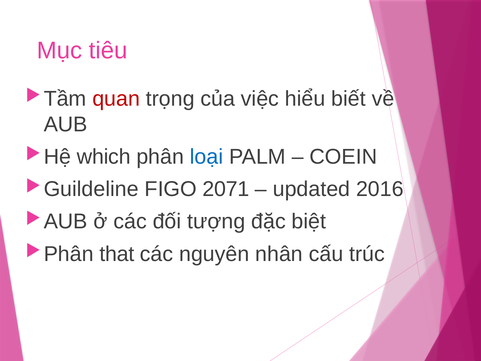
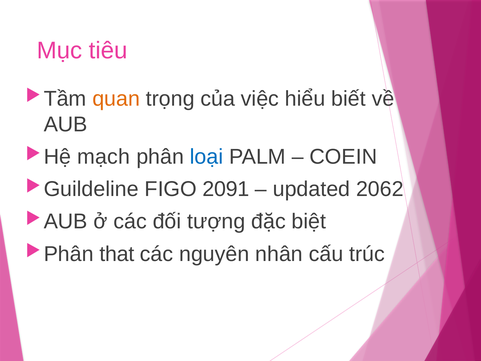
quan colour: red -> orange
which: which -> mạch
2071: 2071 -> 2091
2016: 2016 -> 2062
